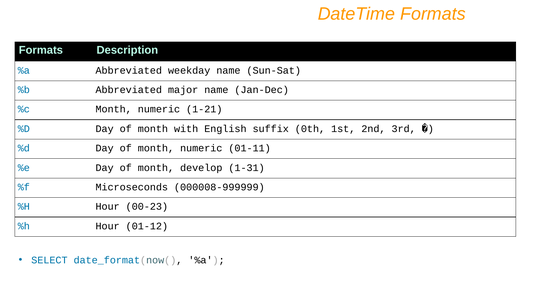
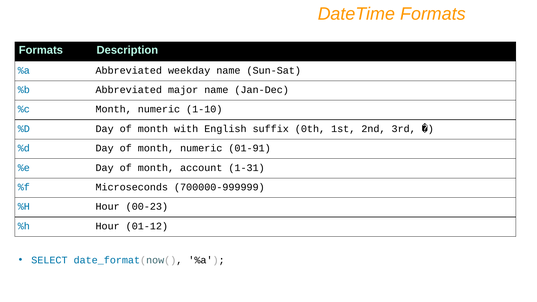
1-21: 1-21 -> 1-10
01-11: 01-11 -> 01-91
develop: develop -> account
000008-999999: 000008-999999 -> 700000-999999
